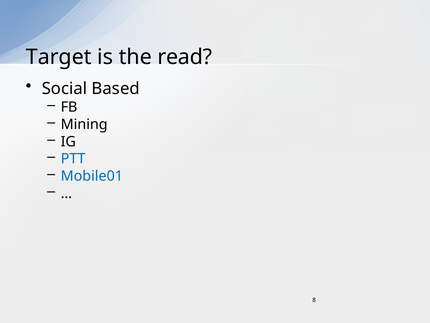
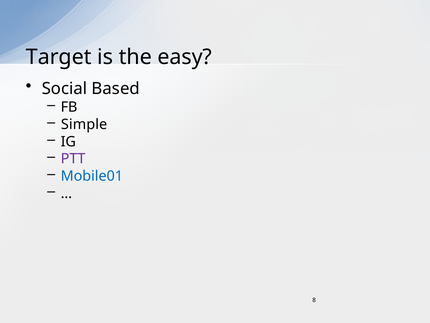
read: read -> easy
Mining: Mining -> Simple
PTT colour: blue -> purple
